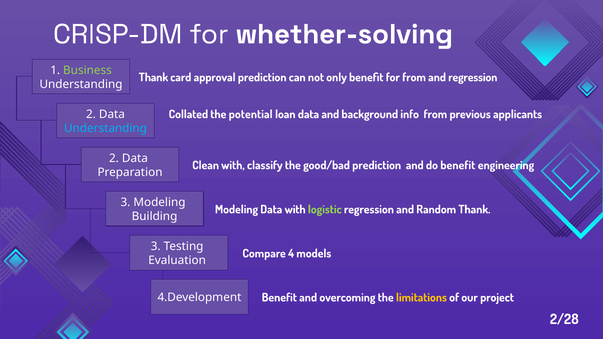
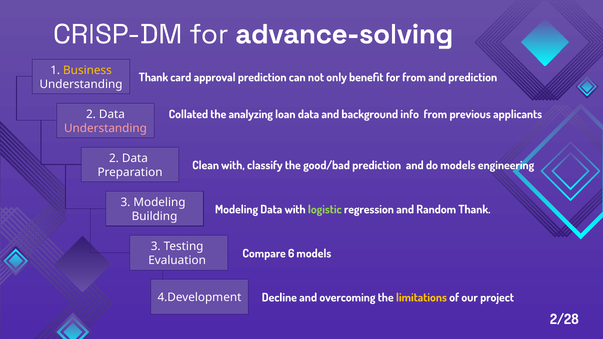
whether-solving: whether-solving -> advance-solving
Business colour: light green -> yellow
and regression: regression -> prediction
potential: potential -> analyzing
Understanding at (105, 128) colour: light blue -> pink
do benefit: benefit -> models
4: 4 -> 6
Benefit at (279, 298): Benefit -> Decline
